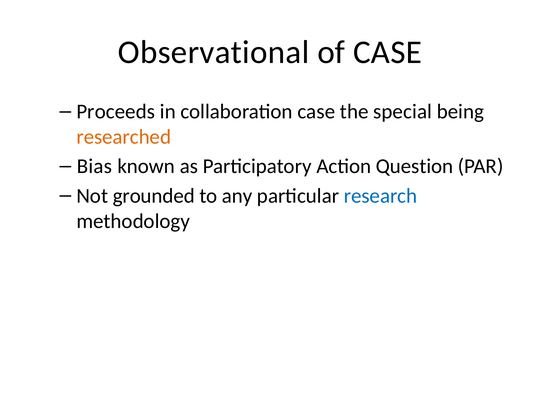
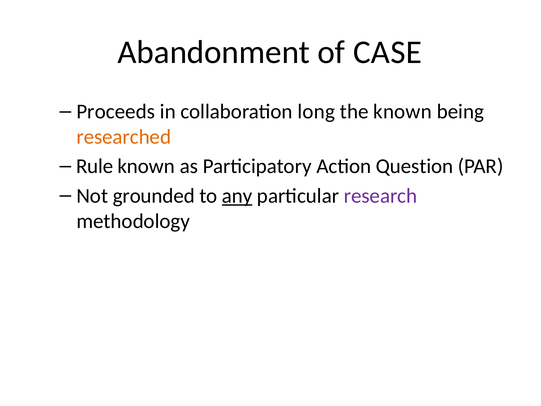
Observational: Observational -> Abandonment
collaboration case: case -> long
the special: special -> known
Bias: Bias -> Rule
any underline: none -> present
research colour: blue -> purple
